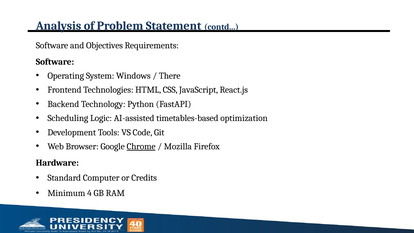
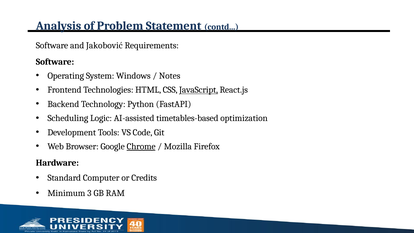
Objectives: Objectives -> Jakobović
There: There -> Notes
JavaScript underline: none -> present
4: 4 -> 3
